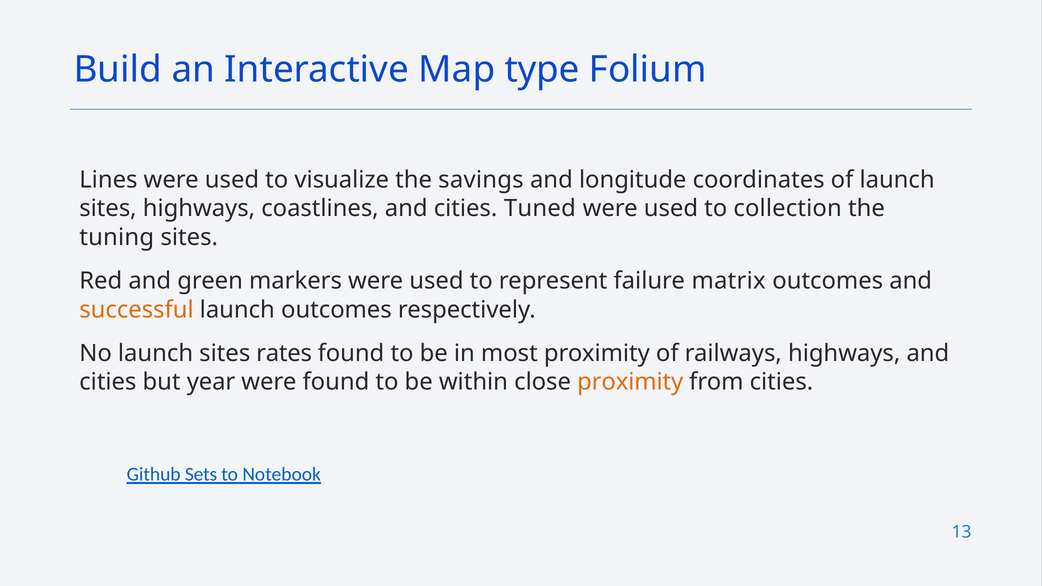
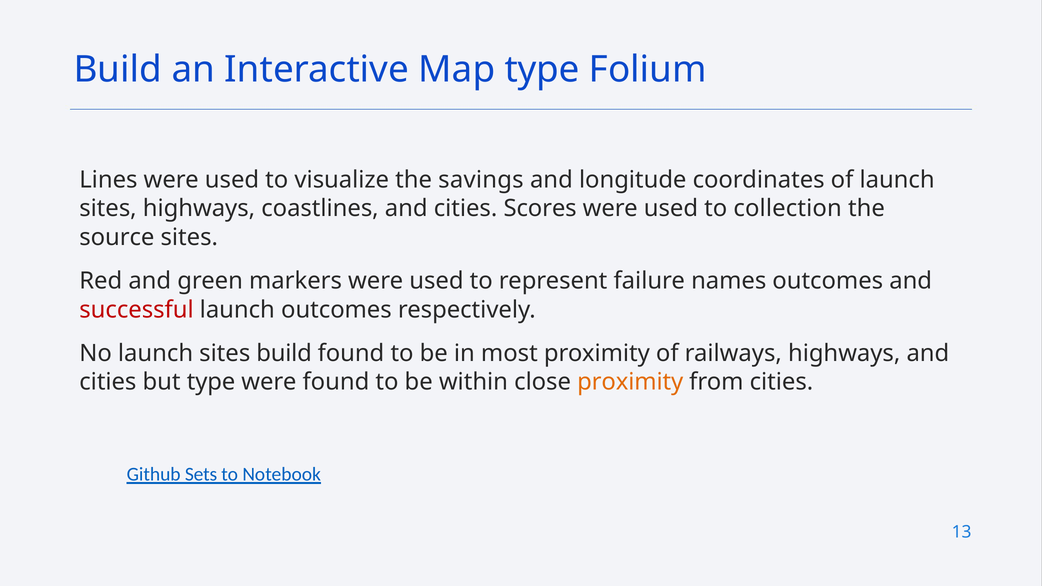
Tuned: Tuned -> Scores
tuning: tuning -> source
matrix: matrix -> names
successful colour: orange -> red
sites rates: rates -> build
but year: year -> type
